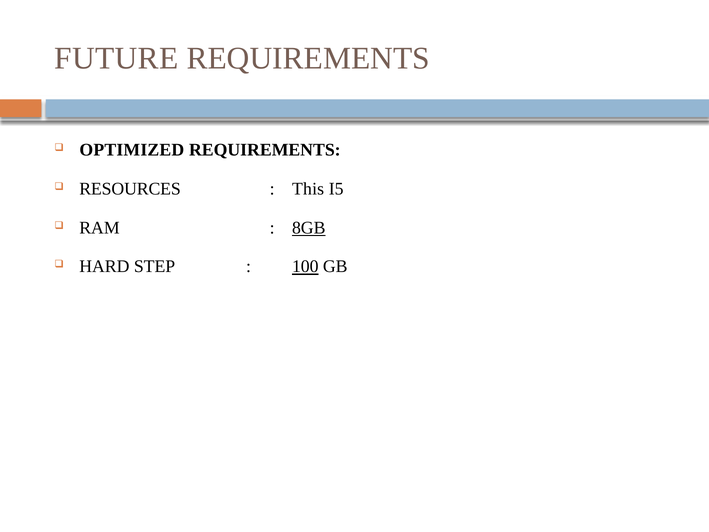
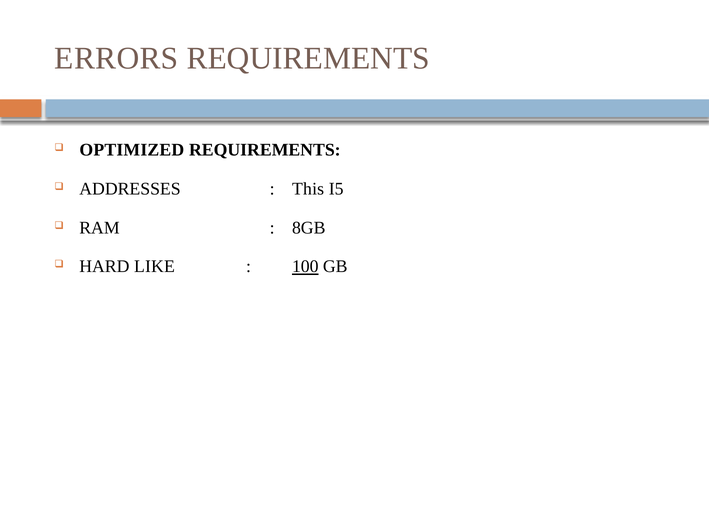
FUTURE: FUTURE -> ERRORS
RESOURCES: RESOURCES -> ADDRESSES
8GB underline: present -> none
STEP: STEP -> LIKE
